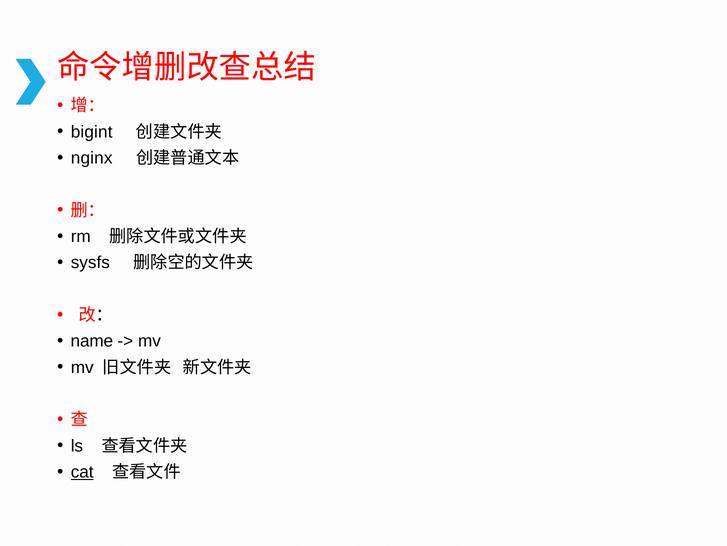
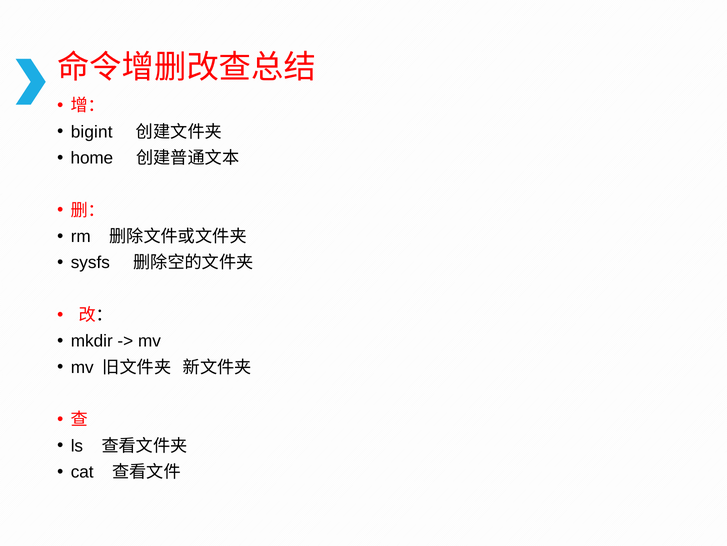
nginx: nginx -> home
name: name -> mkdir
cat underline: present -> none
